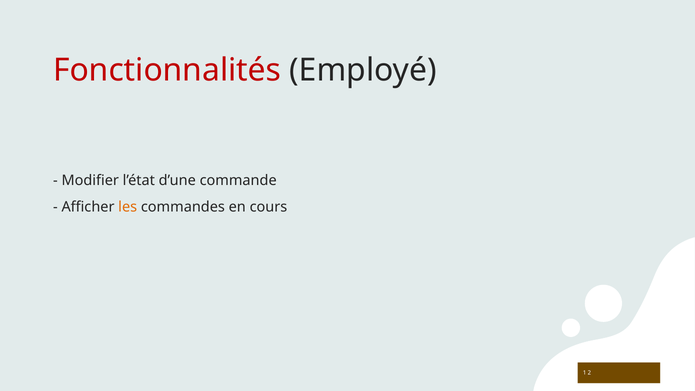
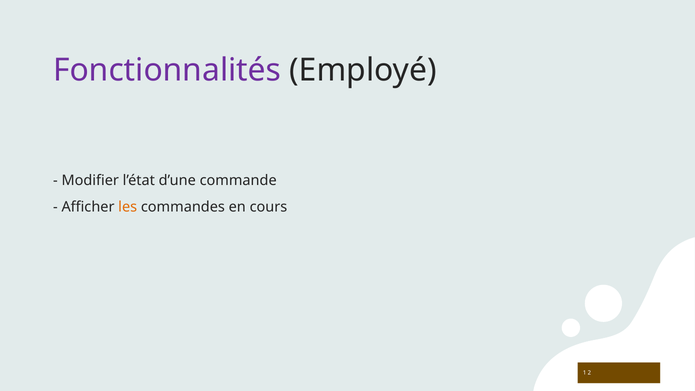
Fonctionnalités colour: red -> purple
